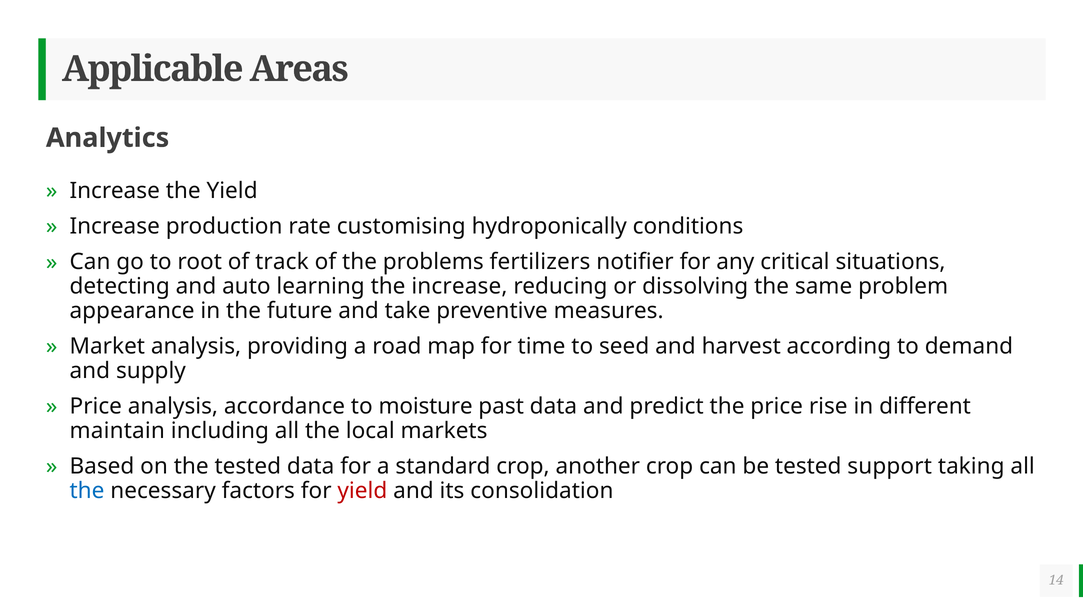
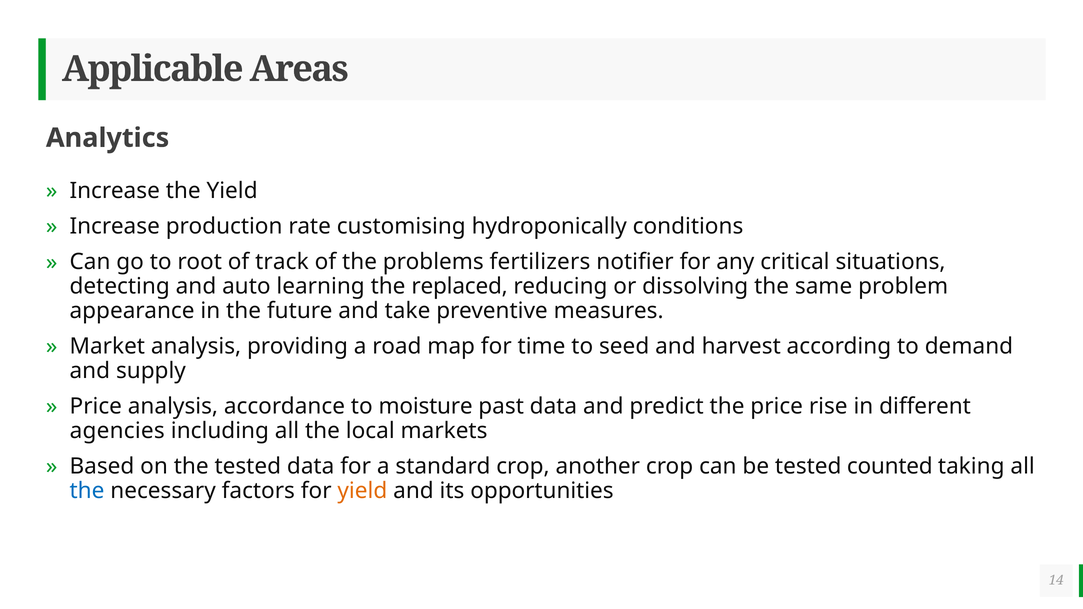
the increase: increase -> replaced
maintain: maintain -> agencies
support: support -> counted
yield at (362, 491) colour: red -> orange
consolidation: consolidation -> opportunities
